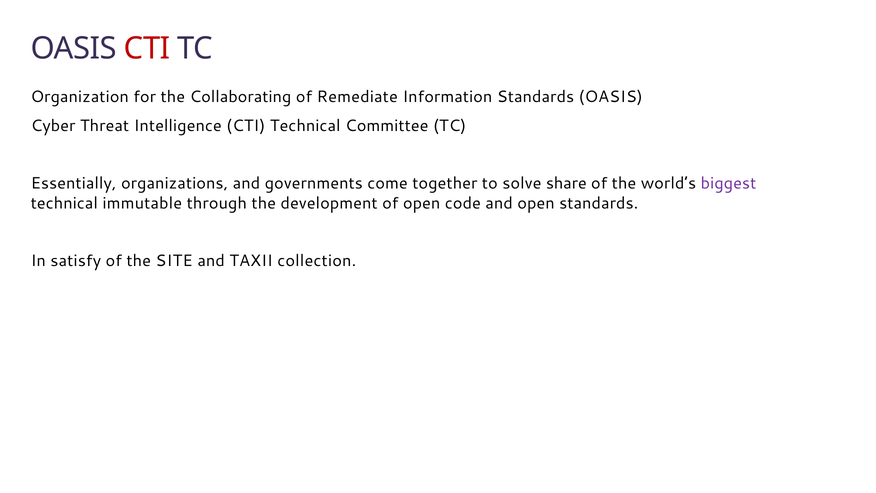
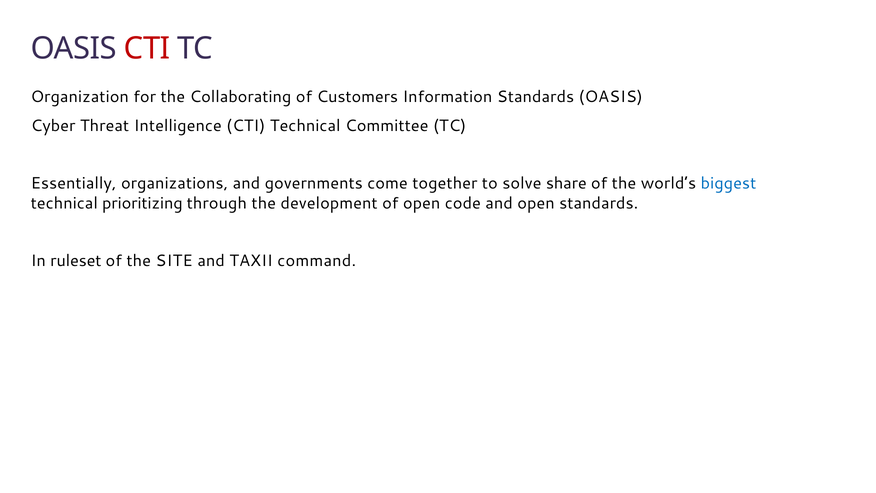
Remediate: Remediate -> Customers
biggest colour: purple -> blue
immutable: immutable -> prioritizing
satisfy: satisfy -> ruleset
collection: collection -> command
